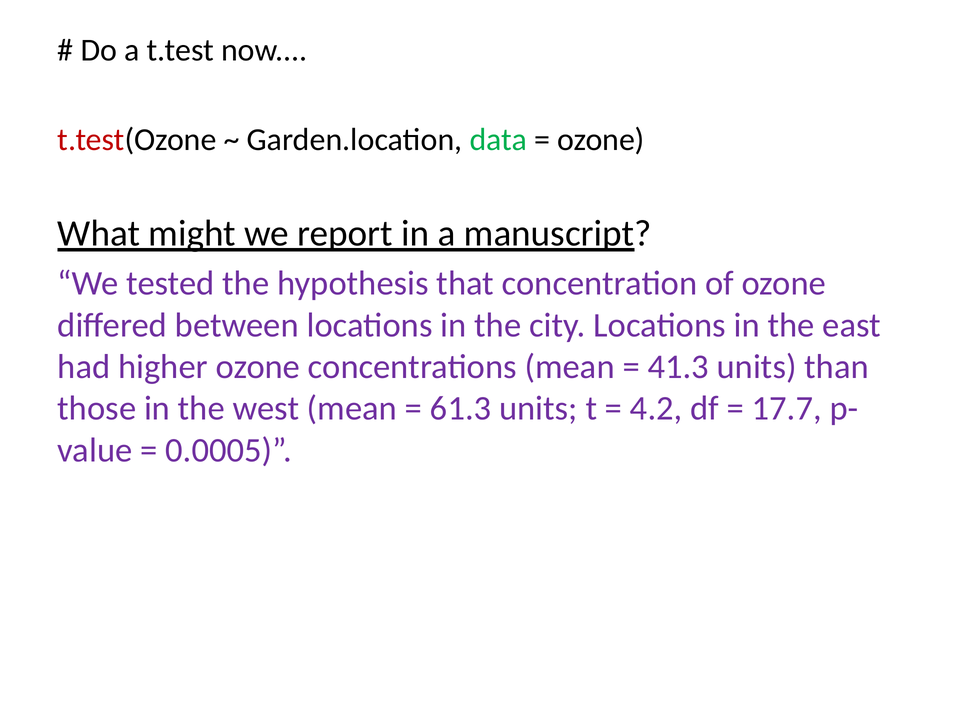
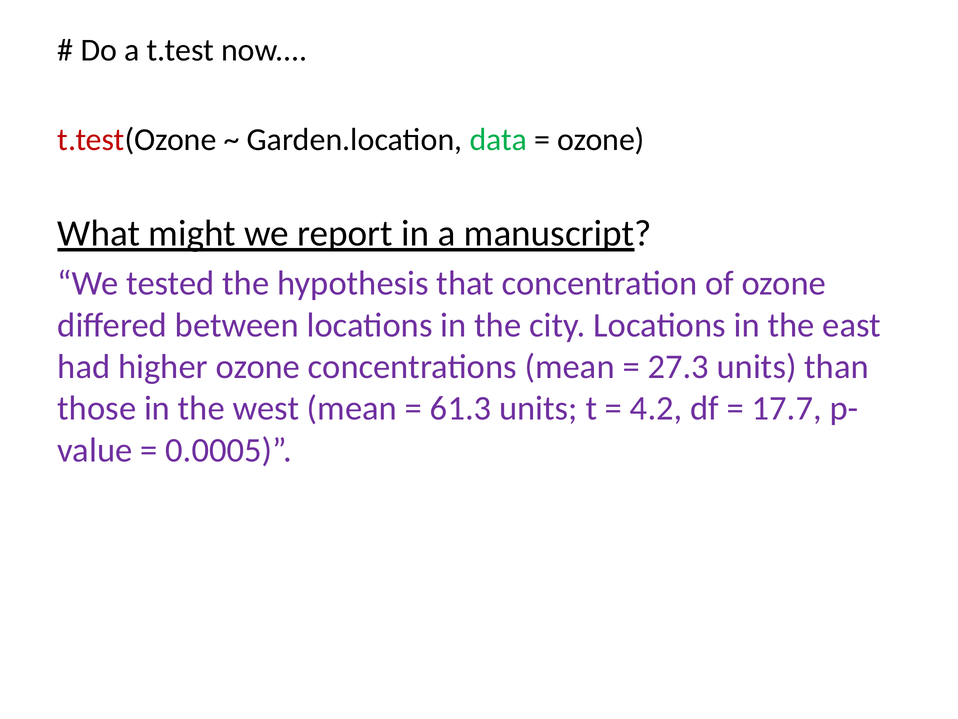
41.3: 41.3 -> 27.3
